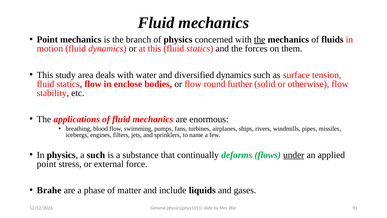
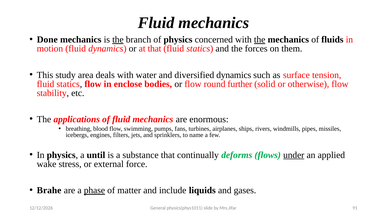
Point at (47, 40): Point -> Done
the at (118, 40) underline: none -> present
at this: this -> that
a such: such -> until
point at (46, 164): point -> wake
phase underline: none -> present
